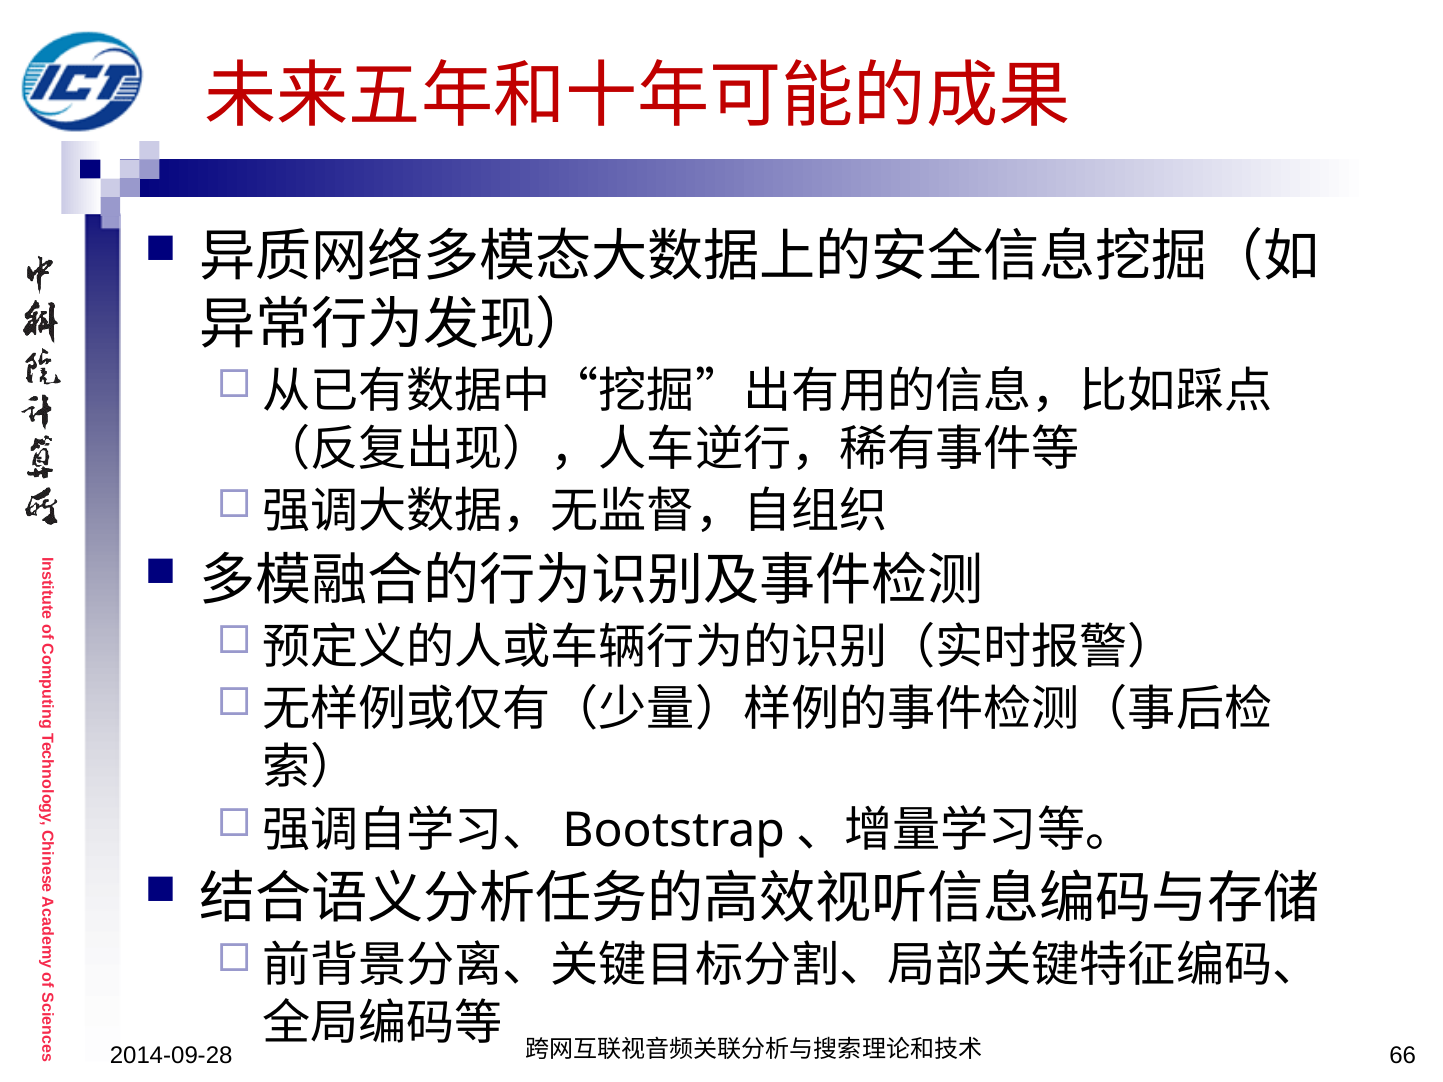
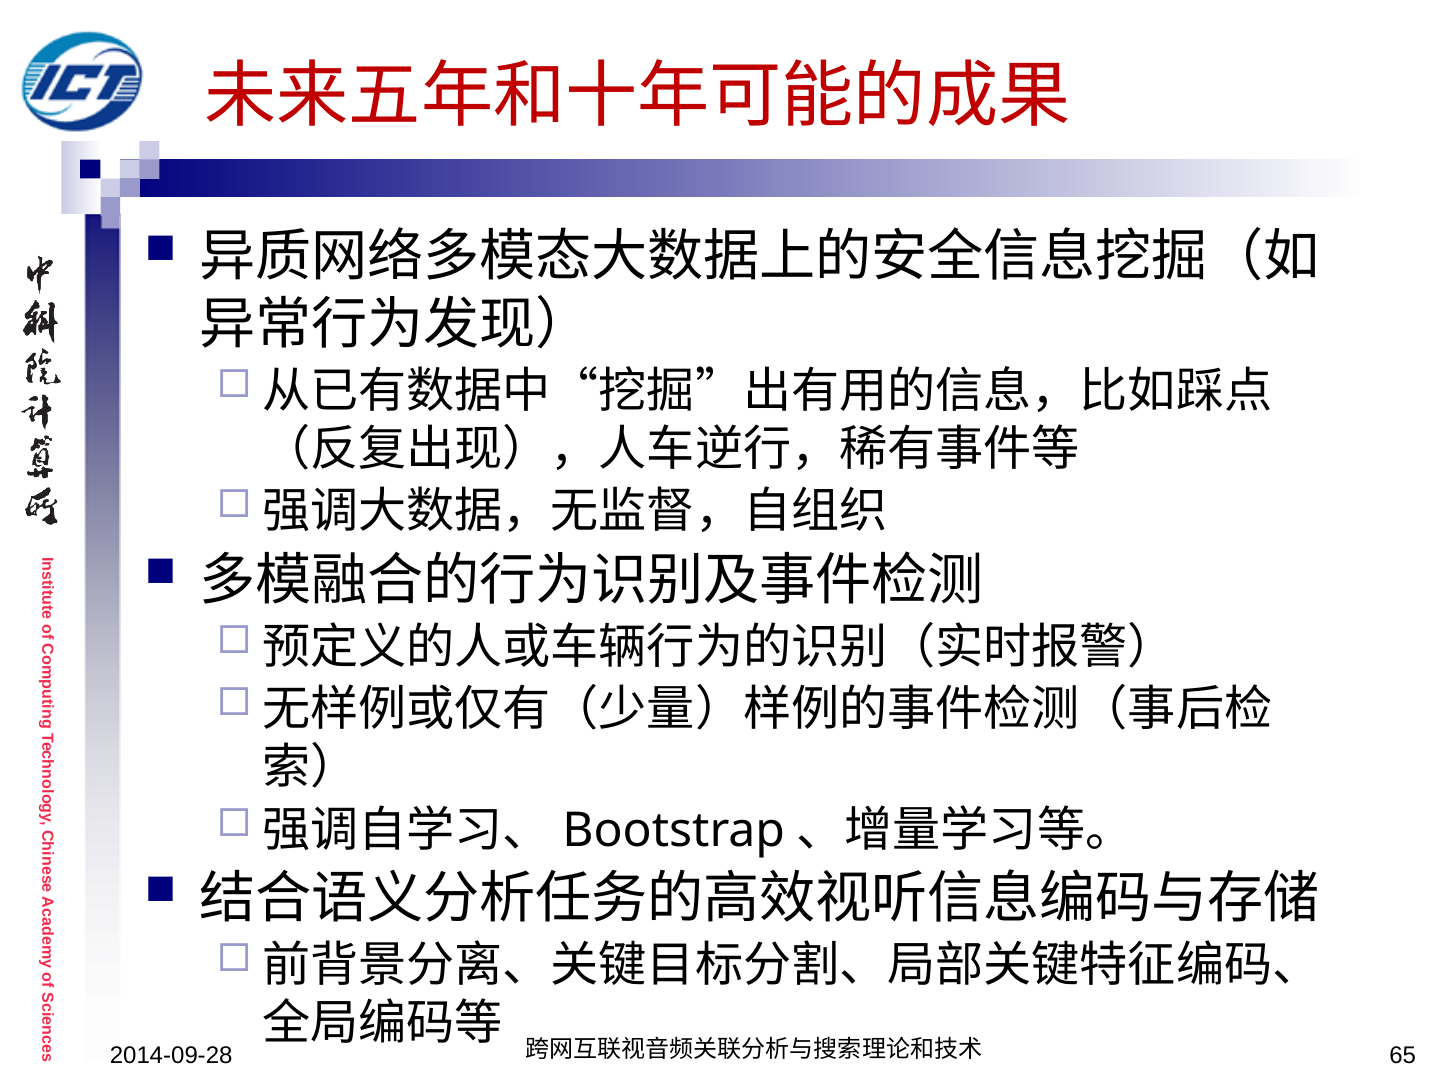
66: 66 -> 65
